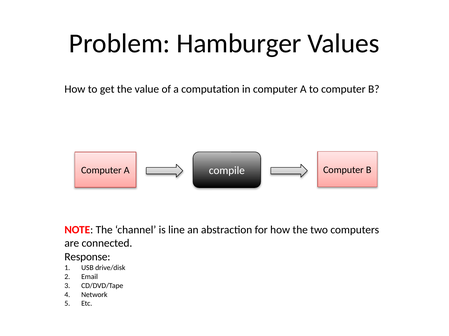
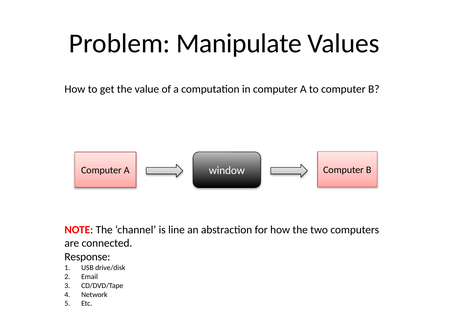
Hamburger: Hamburger -> Manipulate
compile: compile -> window
